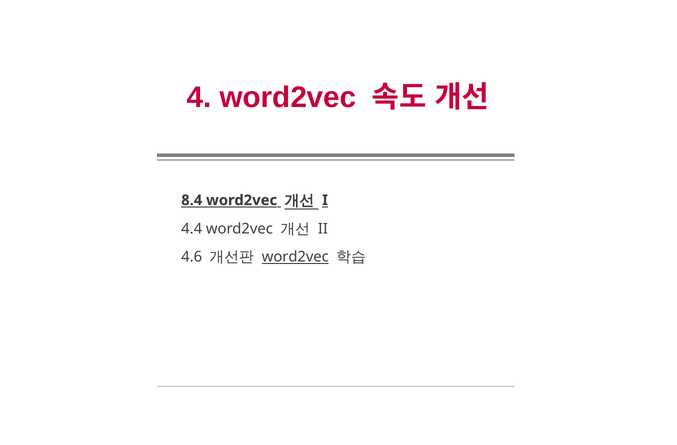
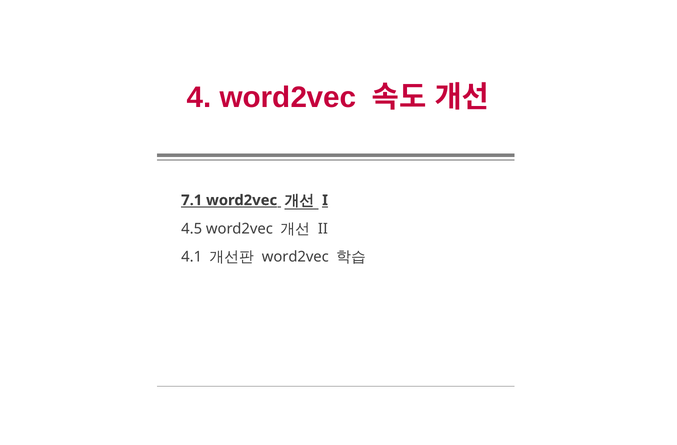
8.4: 8.4 -> 7.1
4.4: 4.4 -> 4.5
4.6: 4.6 -> 4.1
word2vec at (295, 257) underline: present -> none
